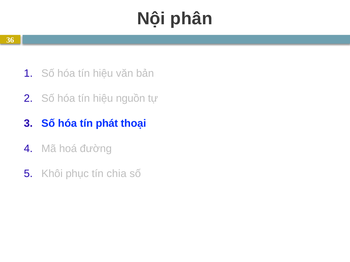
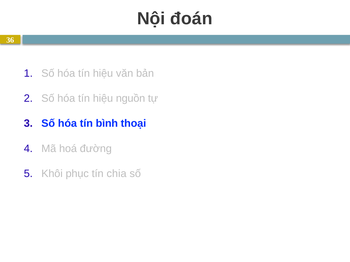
phân: phân -> đoán
phát: phát -> bình
